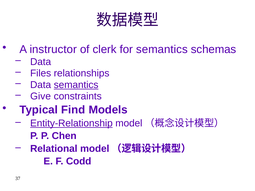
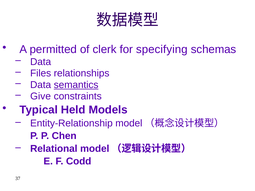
instructor: instructor -> permitted
for semantics: semantics -> specifying
Find: Find -> Held
Entity-Relationship underline: present -> none
